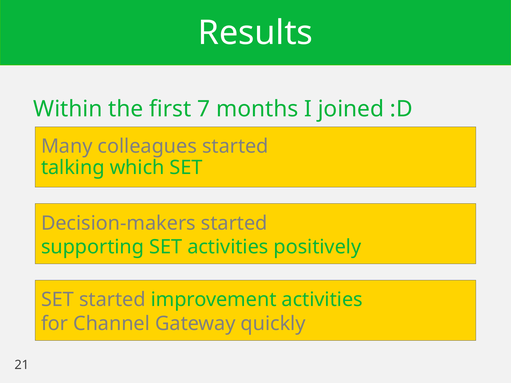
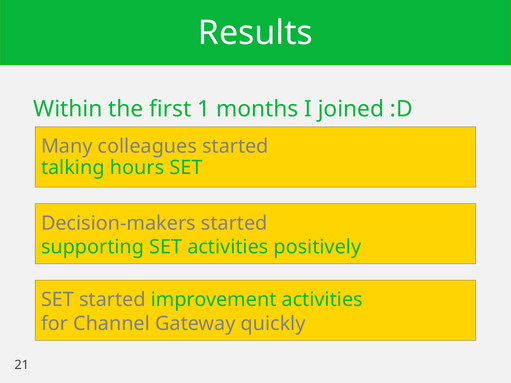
7: 7 -> 1
which: which -> hours
